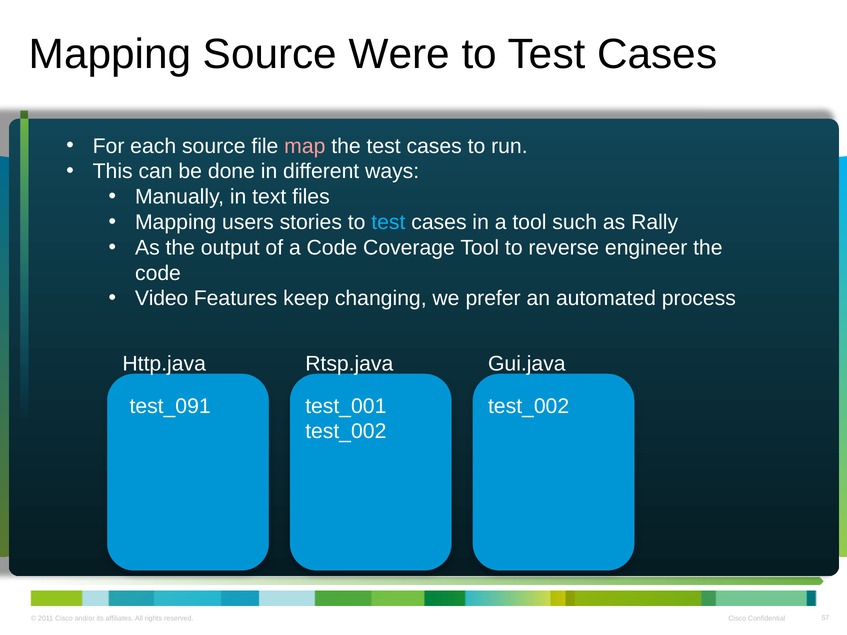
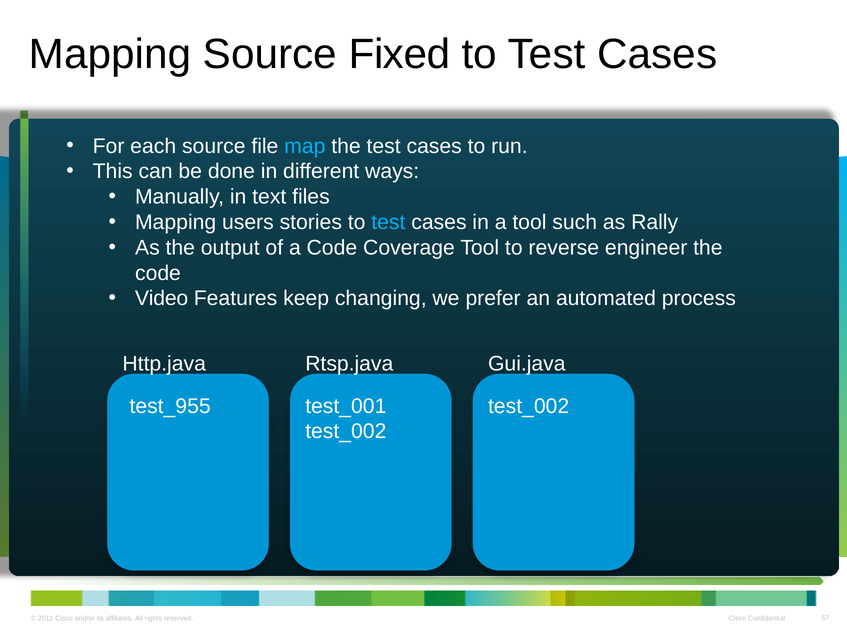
Were: Were -> Fixed
map colour: pink -> light blue
test_091: test_091 -> test_955
